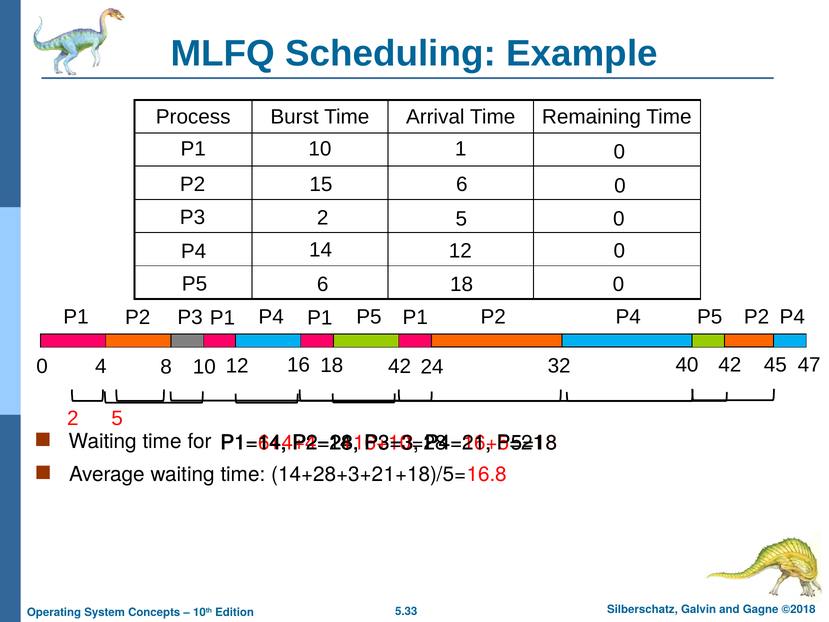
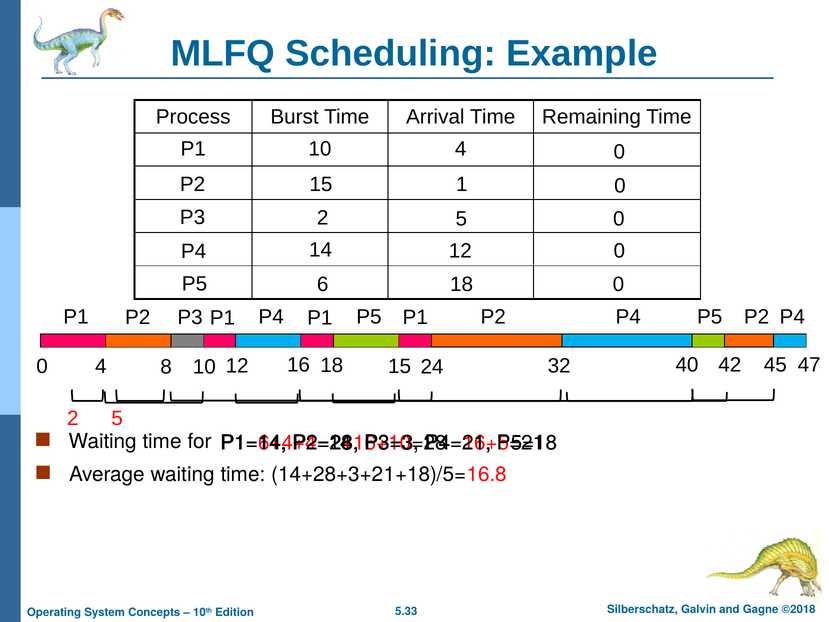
10 1: 1 -> 4
15 6: 6 -> 1
18 42: 42 -> 15
